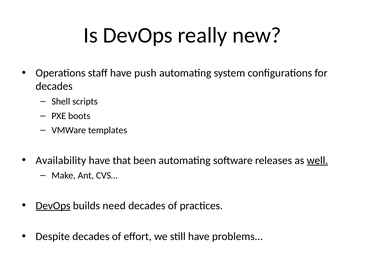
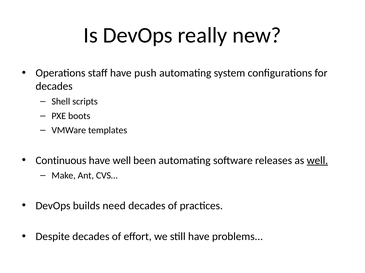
Availability: Availability -> Continuous
have that: that -> well
DevOps at (53, 206) underline: present -> none
